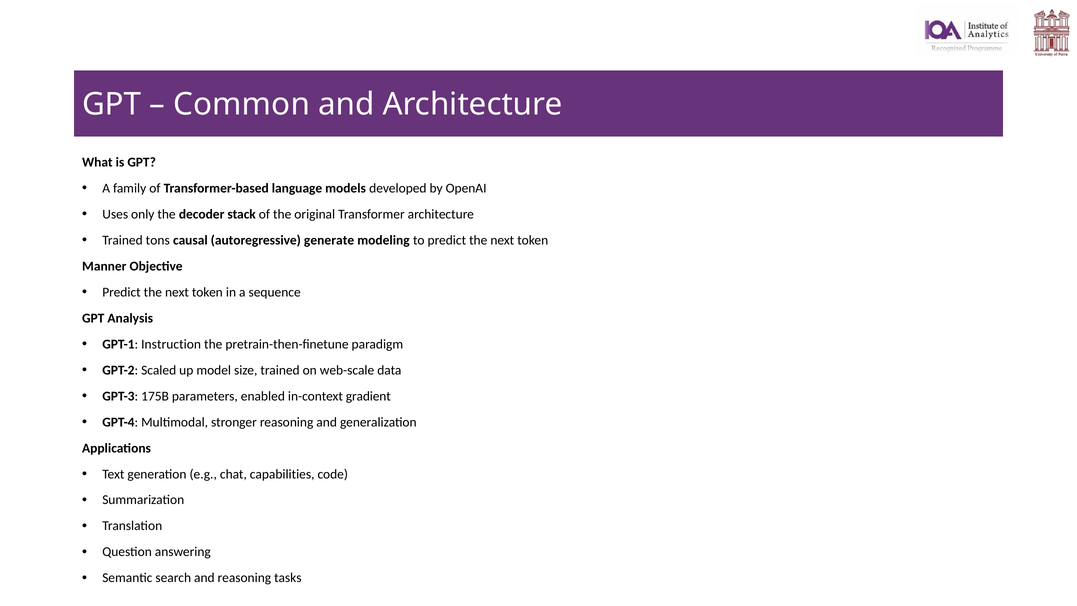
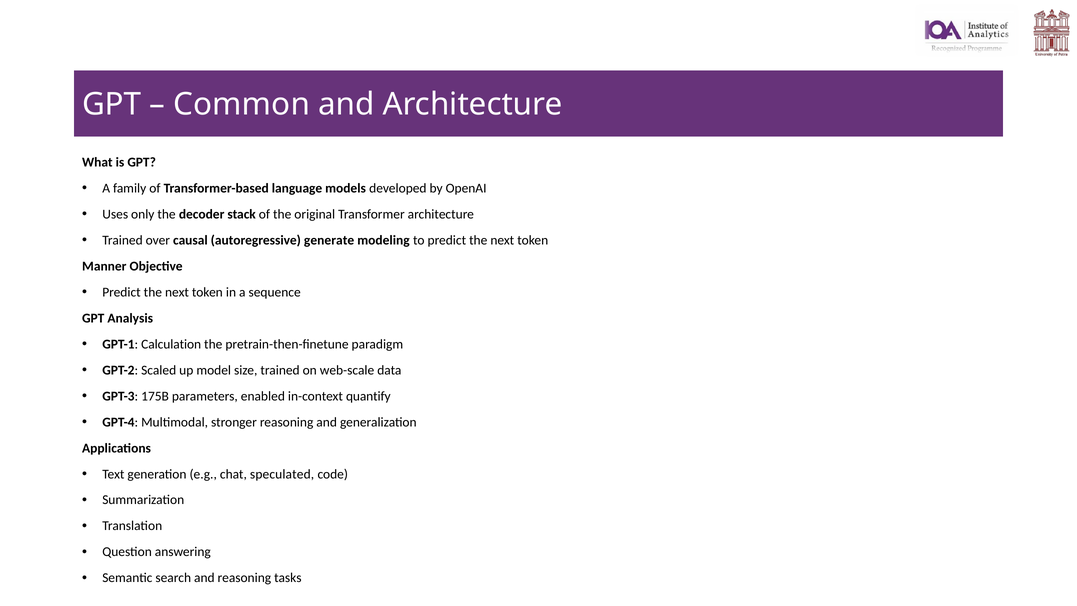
tons: tons -> over
Instruction: Instruction -> Calculation
gradient: gradient -> quantify
capabilities: capabilities -> speculated
